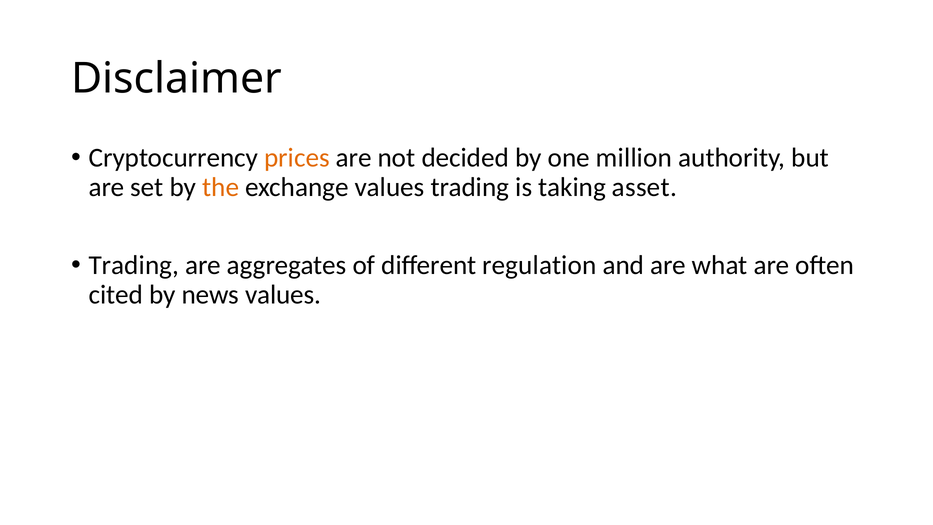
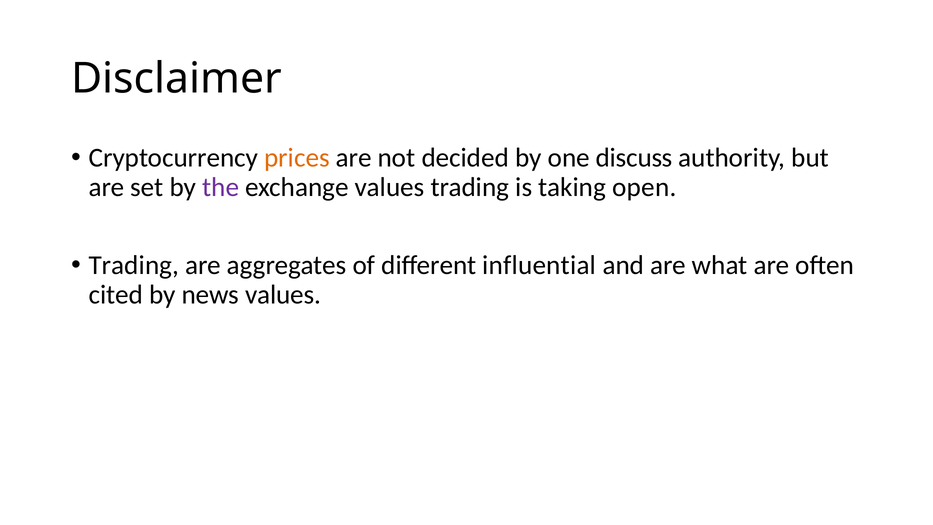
million: million -> discuss
the colour: orange -> purple
asset: asset -> open
regulation: regulation -> influential
